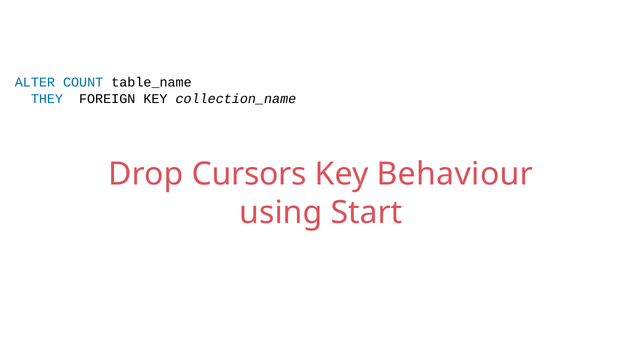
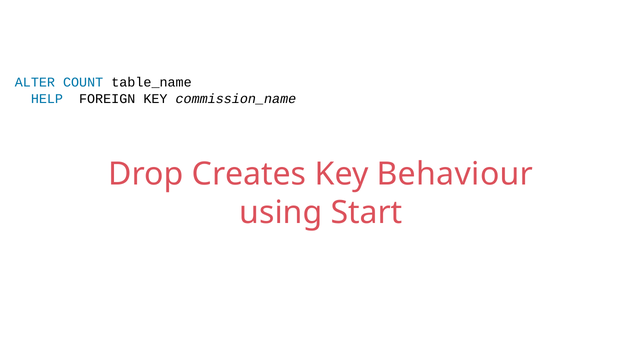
THEY: THEY -> HELP
collection_name: collection_name -> commission_name
Cursors: Cursors -> Creates
